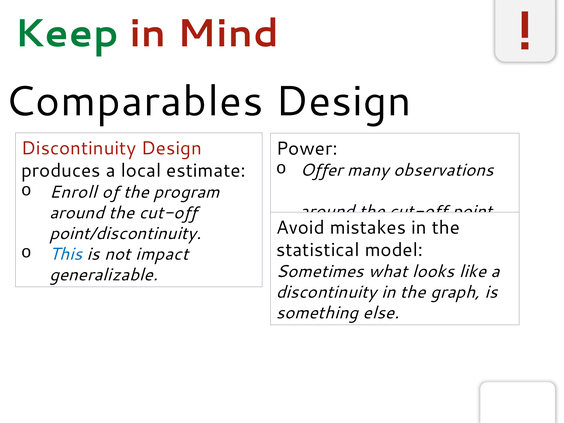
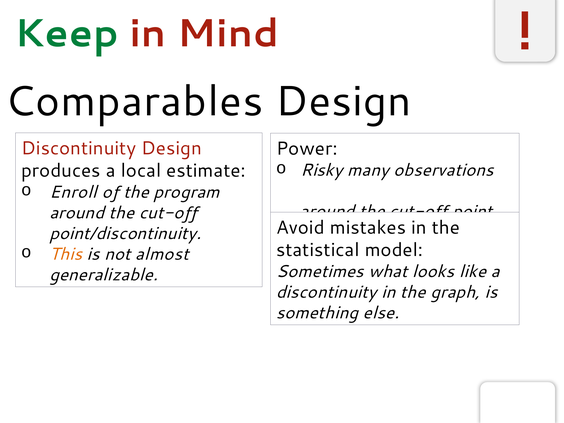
Offer: Offer -> Risky
This colour: blue -> orange
impact: impact -> almost
